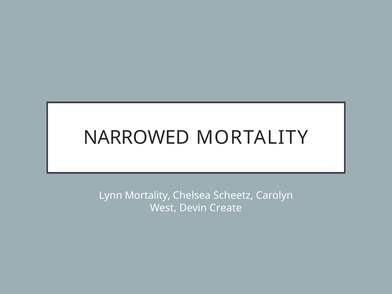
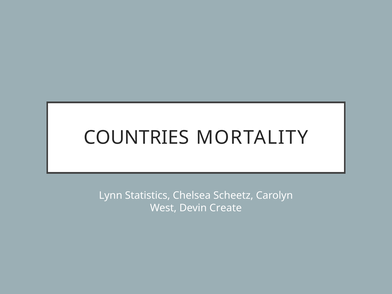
NARROWED: NARROWED -> COUNTRIES
Lynn Mortality: Mortality -> Statistics
